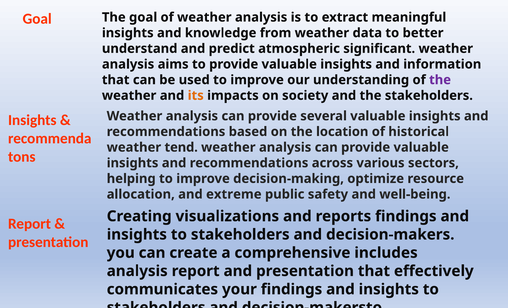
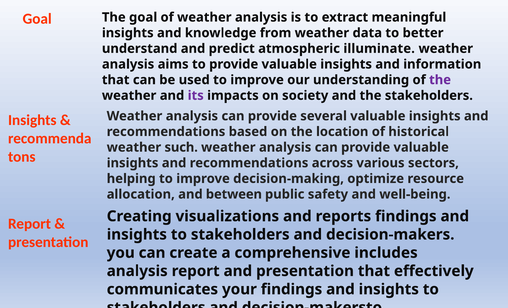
significant: significant -> illuminate
its colour: orange -> purple
tend: tend -> such
extreme: extreme -> between
